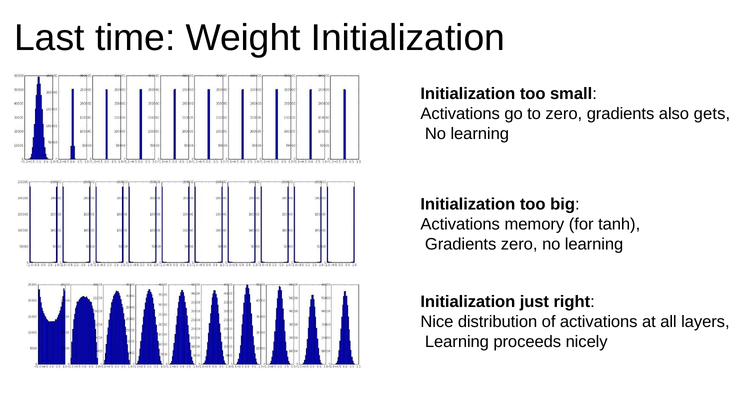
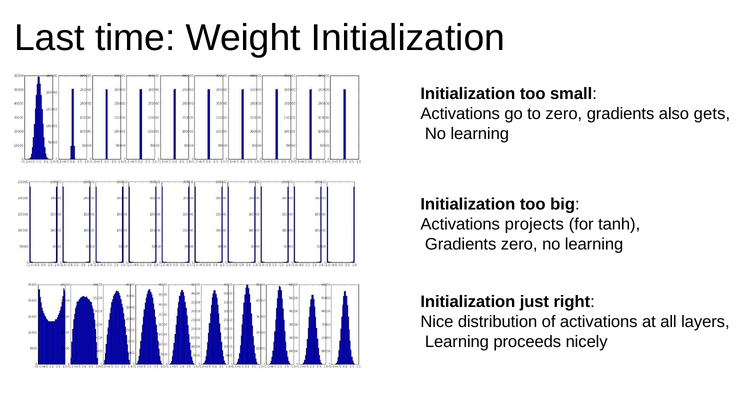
memory: memory -> projects
